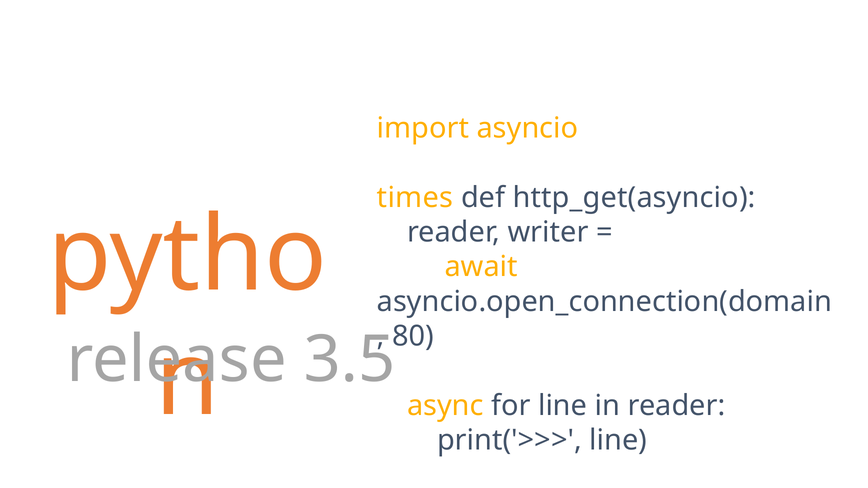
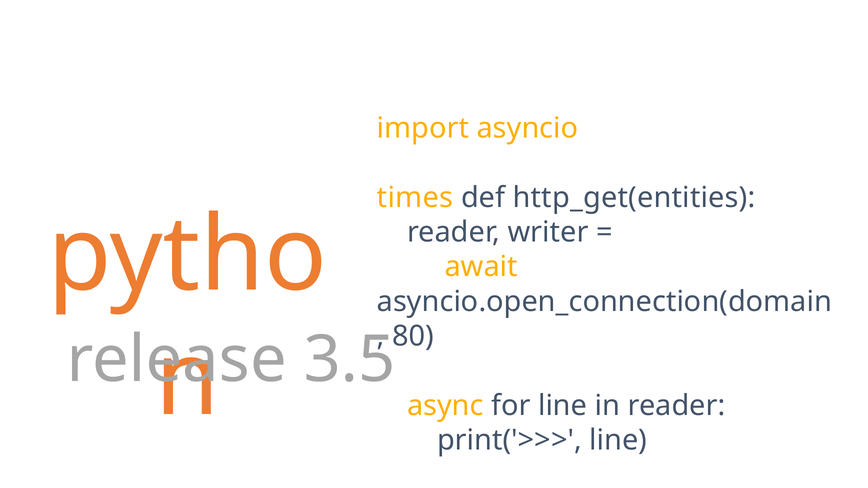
http_get(asyncio: http_get(asyncio -> http_get(entities
